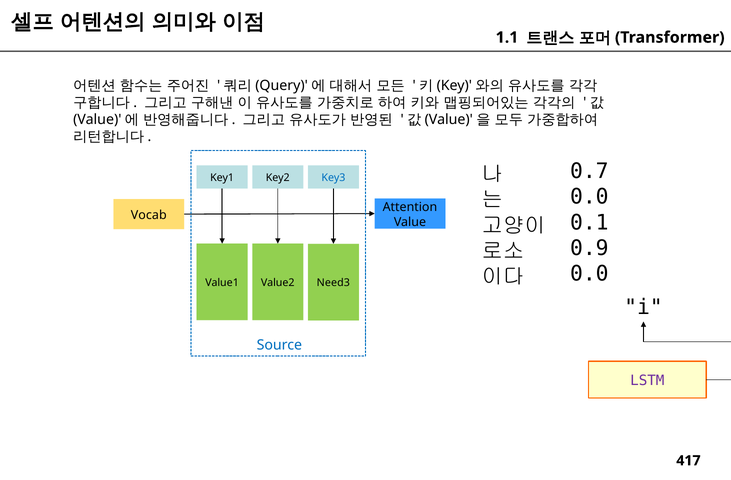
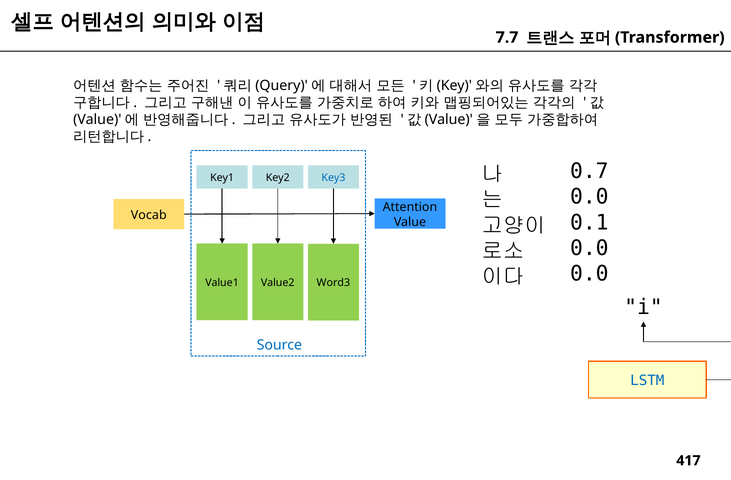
1.1: 1.1 -> 7.7
0.9 at (589, 248): 0.9 -> 0.0
Need3: Need3 -> Word3
LSTM colour: purple -> blue
